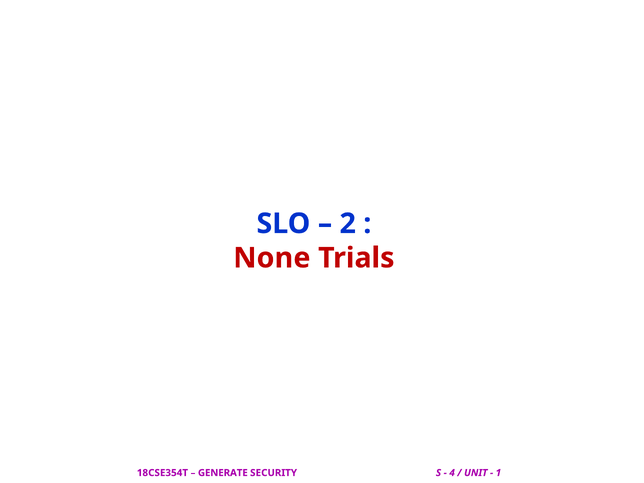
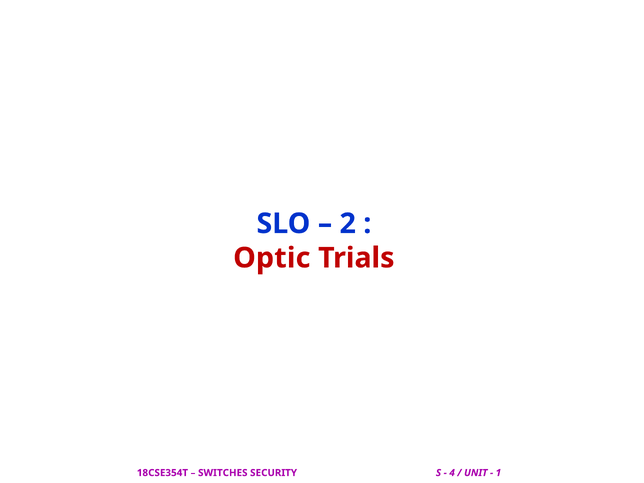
None: None -> Optic
GENERATE: GENERATE -> SWITCHES
